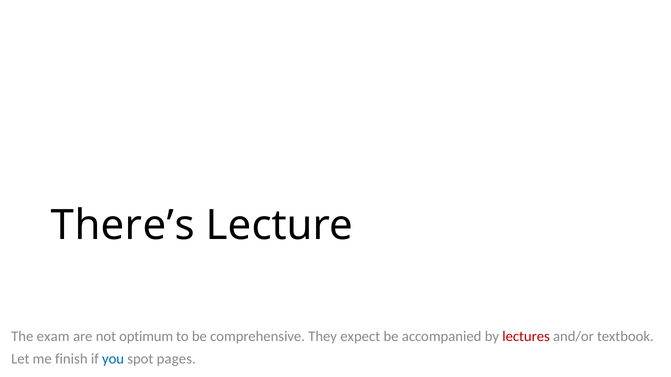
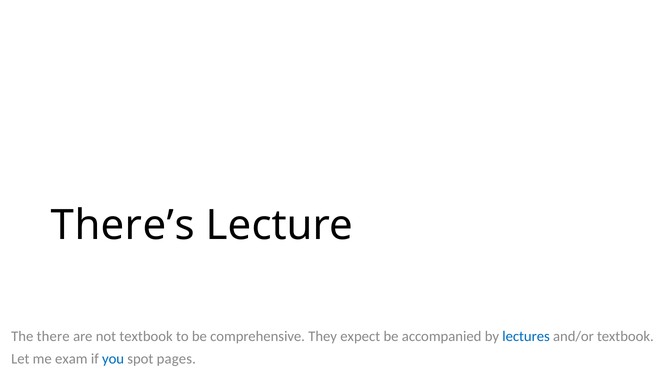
exam: exam -> there
not optimum: optimum -> textbook
lectures colour: red -> blue
finish: finish -> exam
